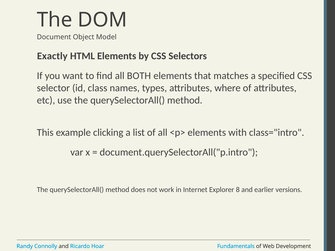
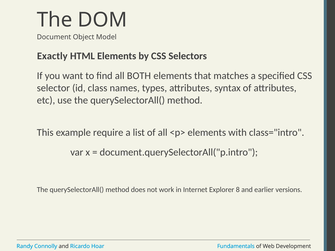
where: where -> syntax
clicking: clicking -> require
